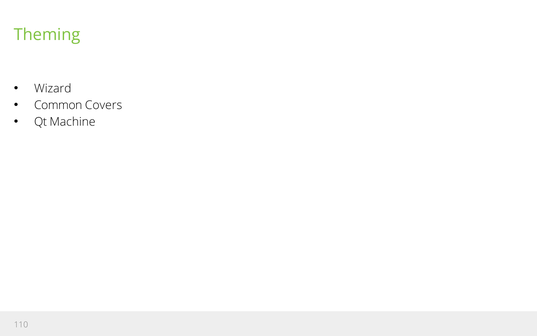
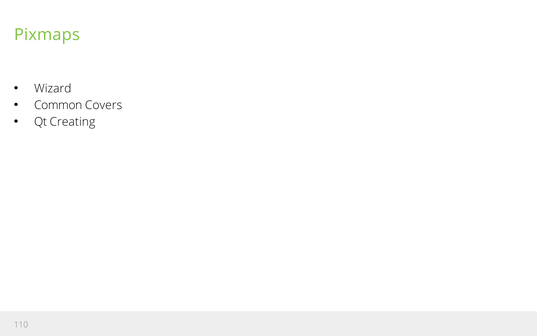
Theming: Theming -> Pixmaps
Machine: Machine -> Creating
